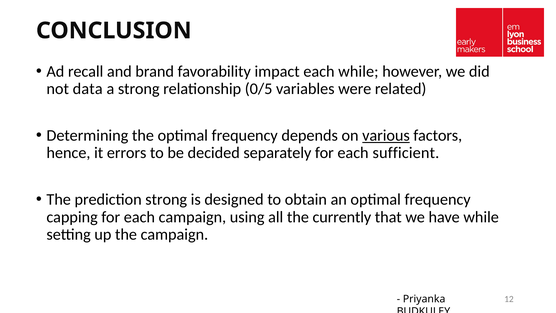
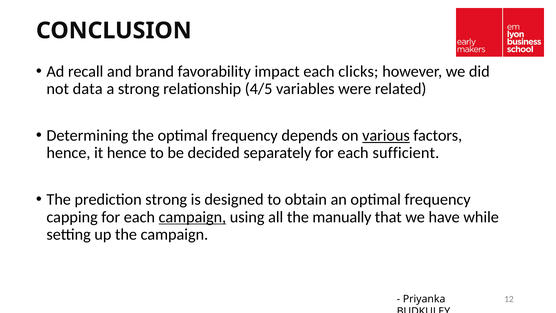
each while: while -> clicks
0/5: 0/5 -> 4/5
it errors: errors -> hence
campaign at (192, 217) underline: none -> present
currently: currently -> manually
